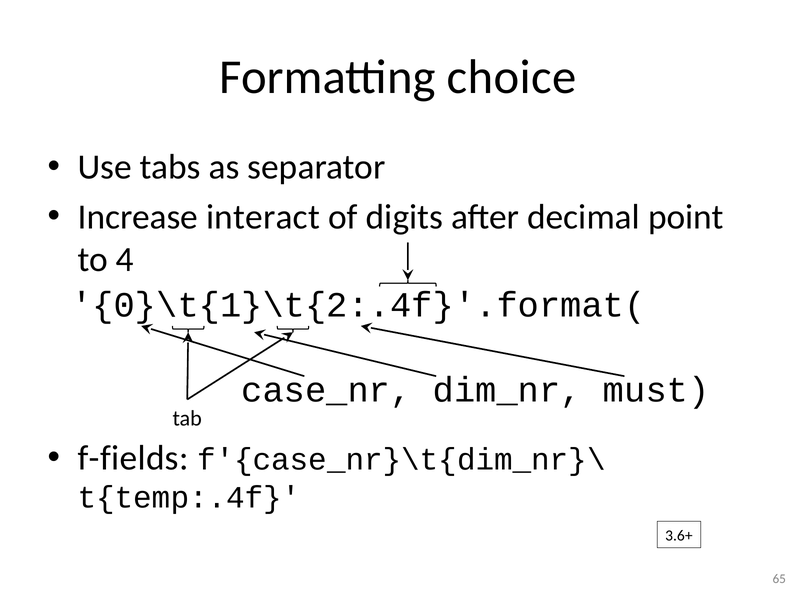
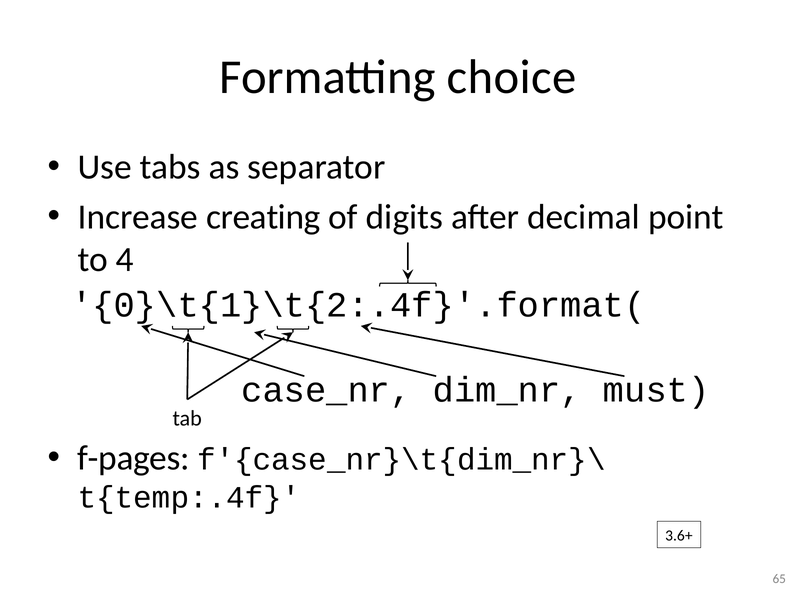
interact: interact -> creating
f-fields: f-fields -> f-pages
